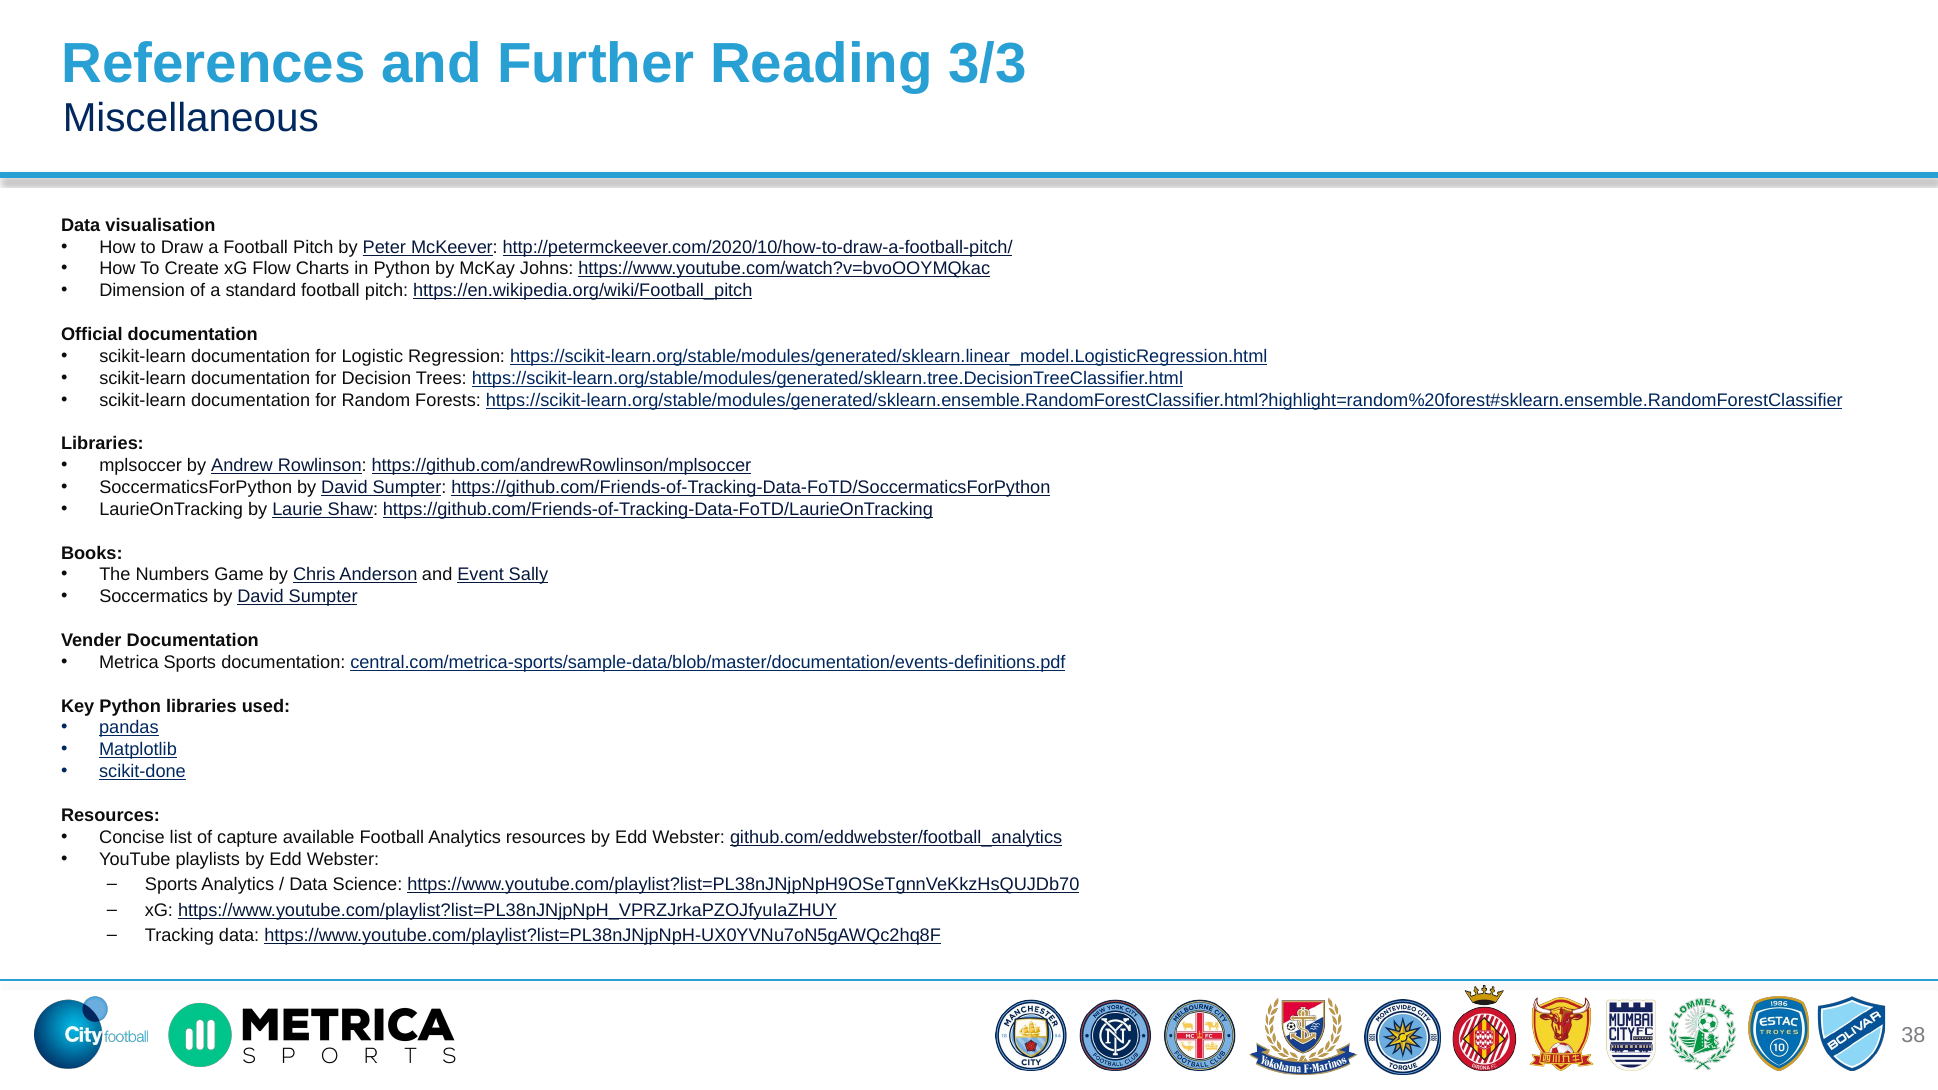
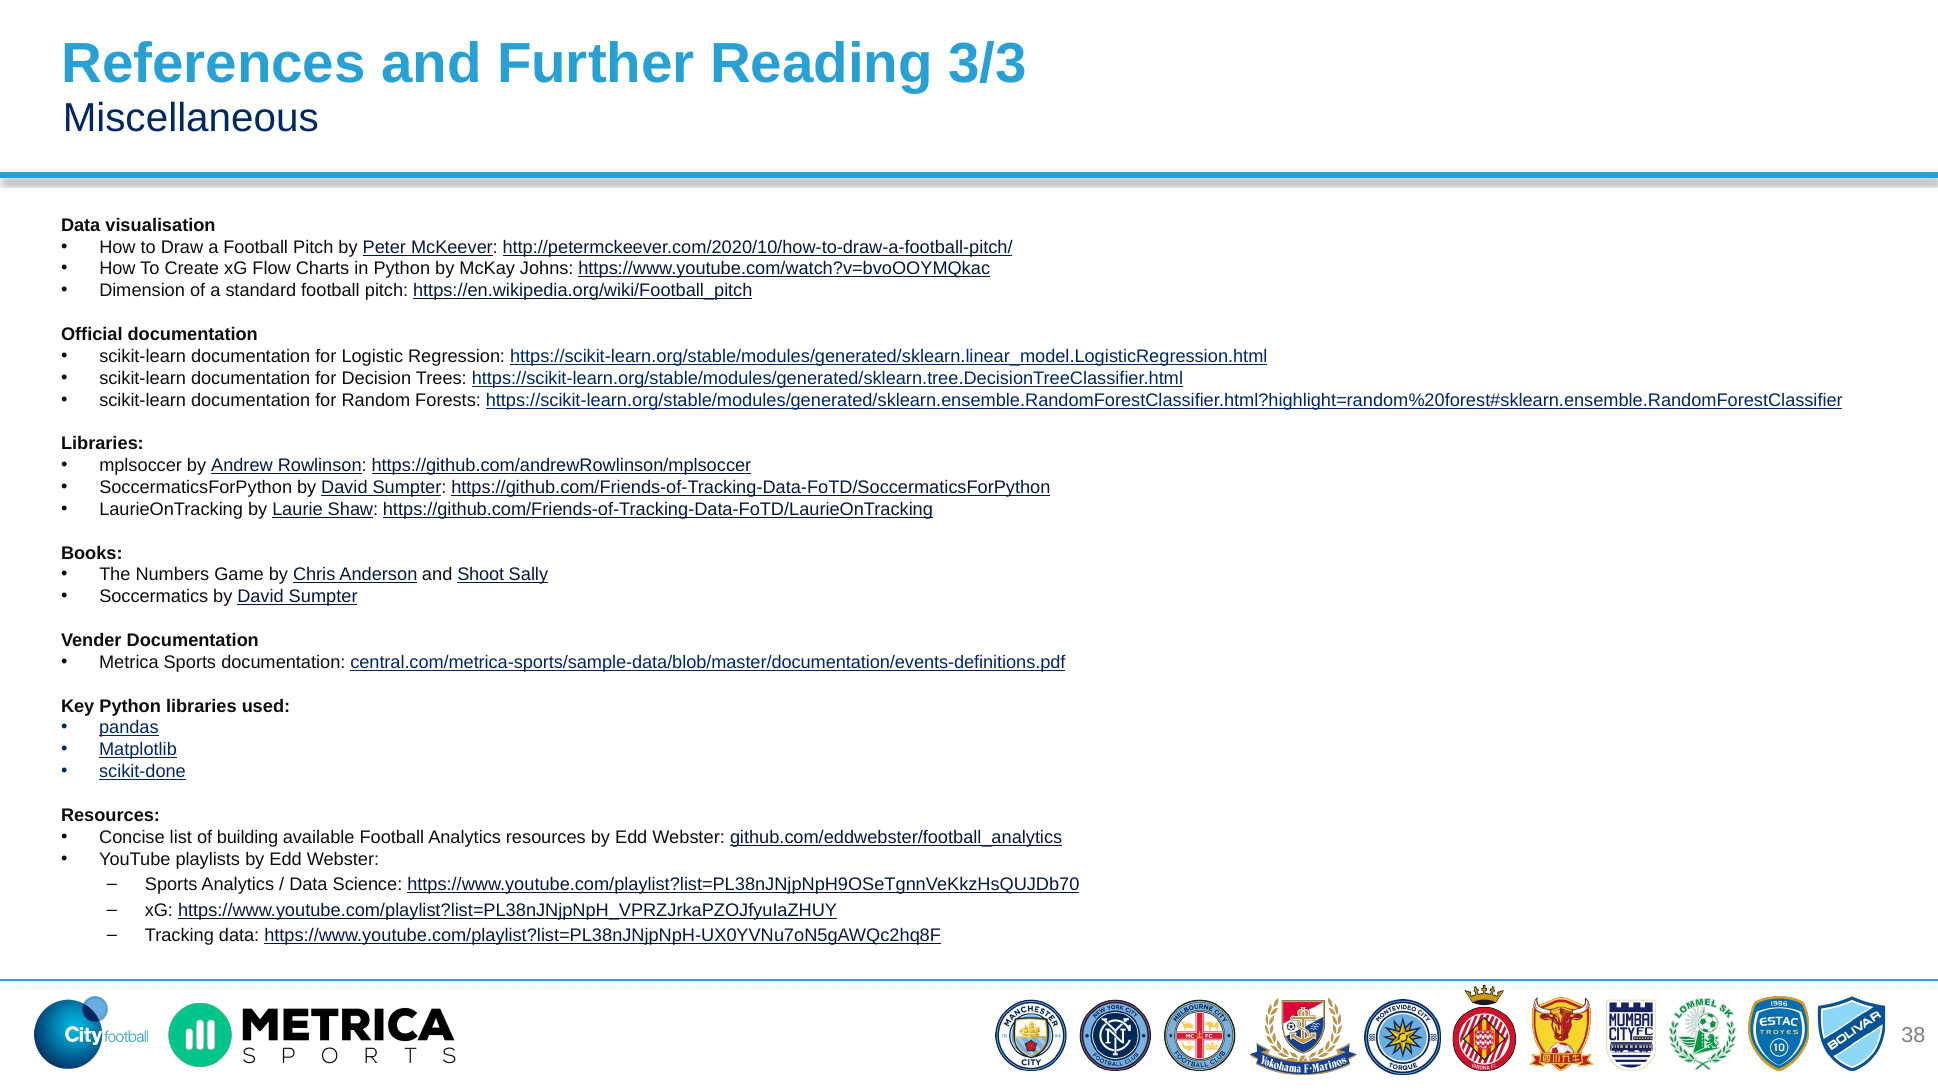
Event: Event -> Shoot
capture: capture -> building
